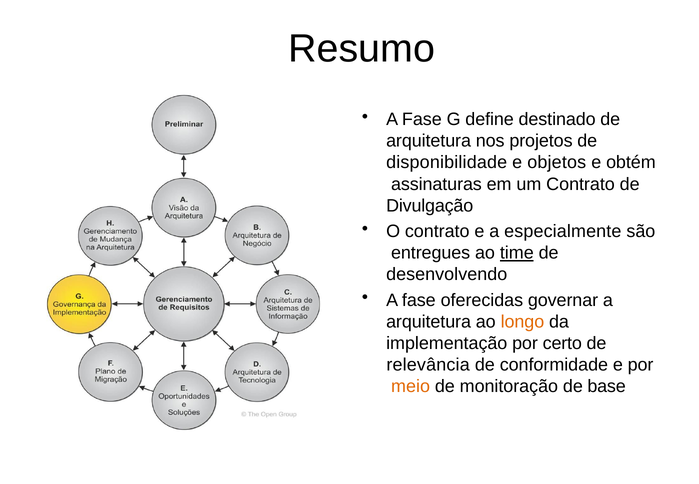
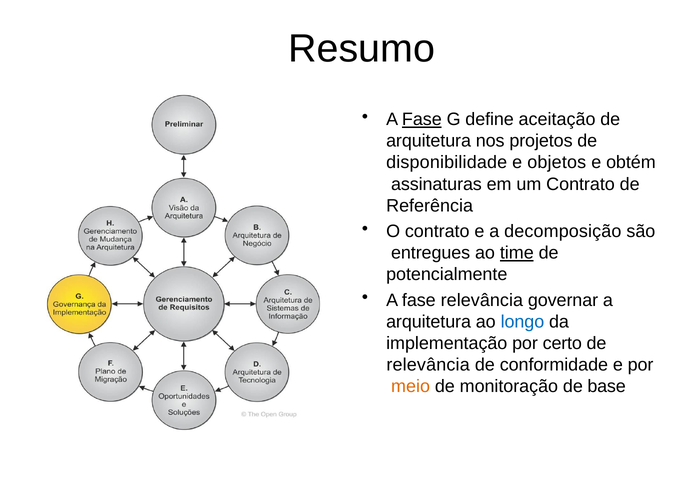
Fase at (422, 120) underline: none -> present
destinado: destinado -> aceitação
Divulgação: Divulgação -> Referência
especialmente: especialmente -> decomposição
desenvolvendo: desenvolvendo -> potencialmente
fase oferecidas: oferecidas -> relevância
longo colour: orange -> blue
